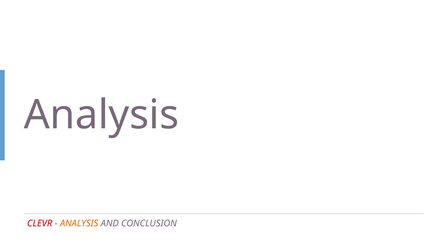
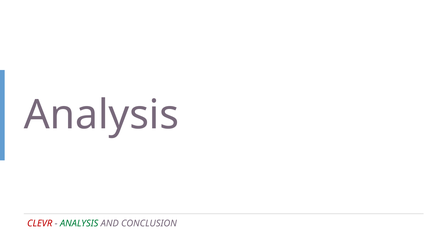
ANALYSIS at (79, 223) colour: orange -> green
